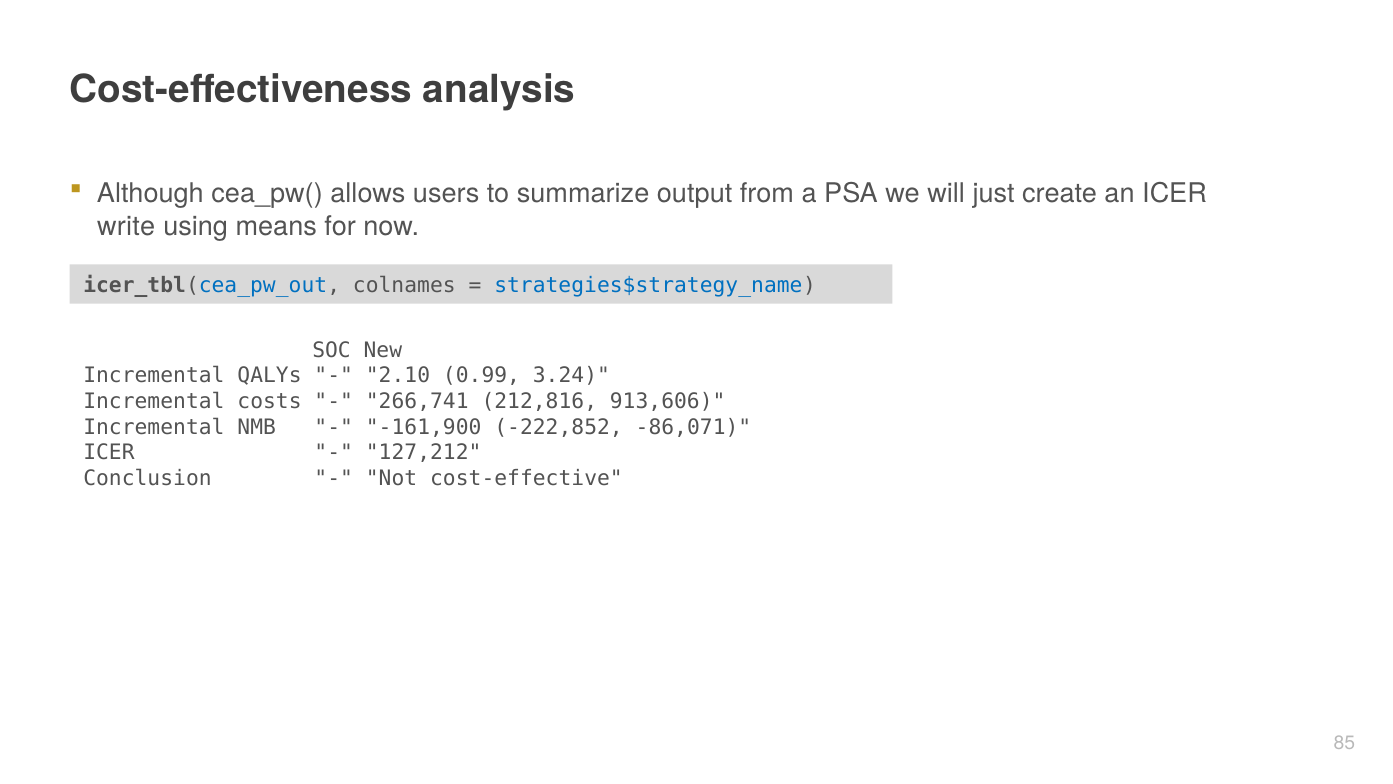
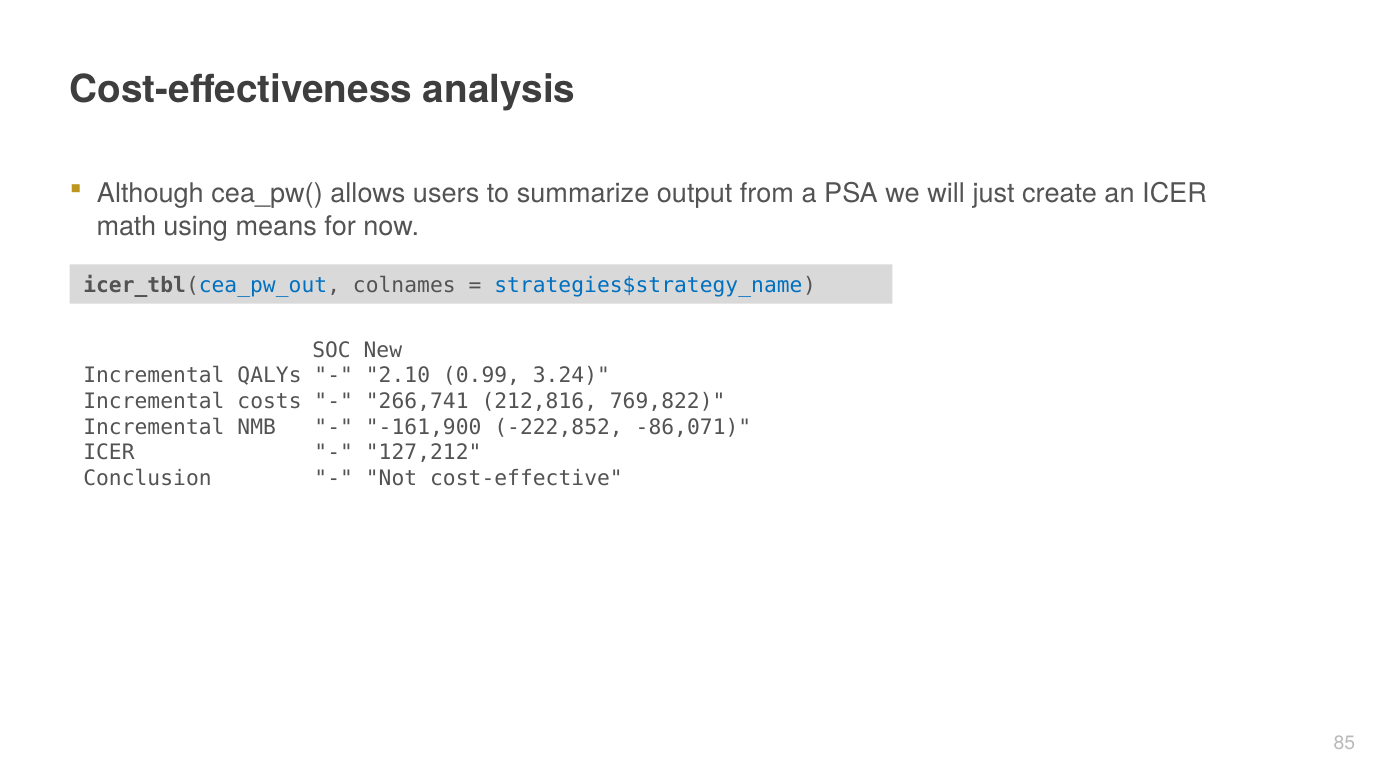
write: write -> math
913,606: 913,606 -> 769,822
